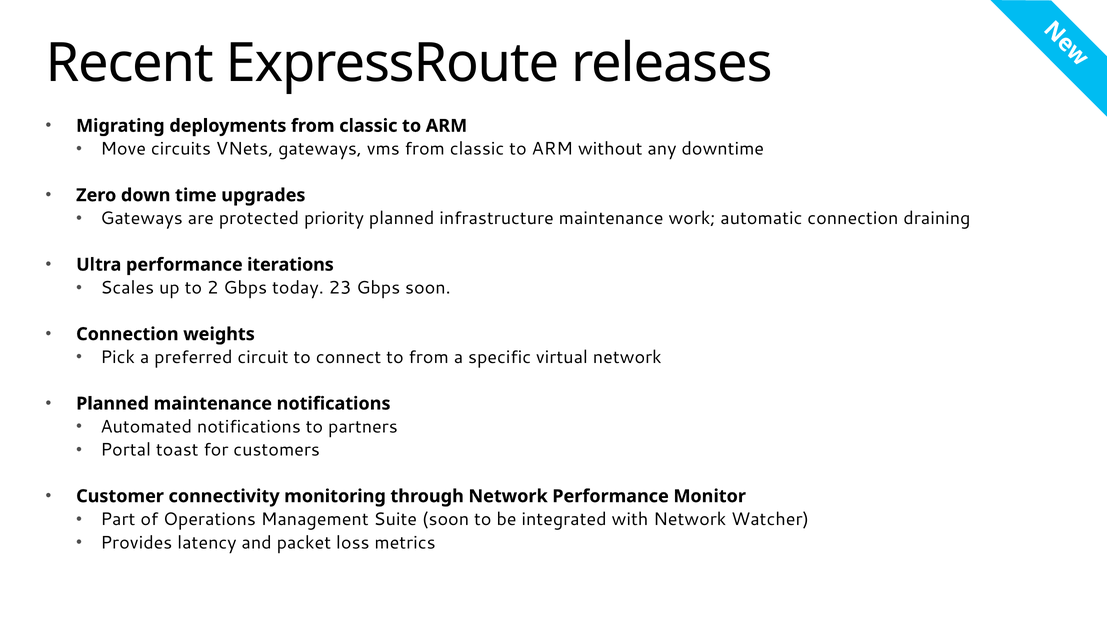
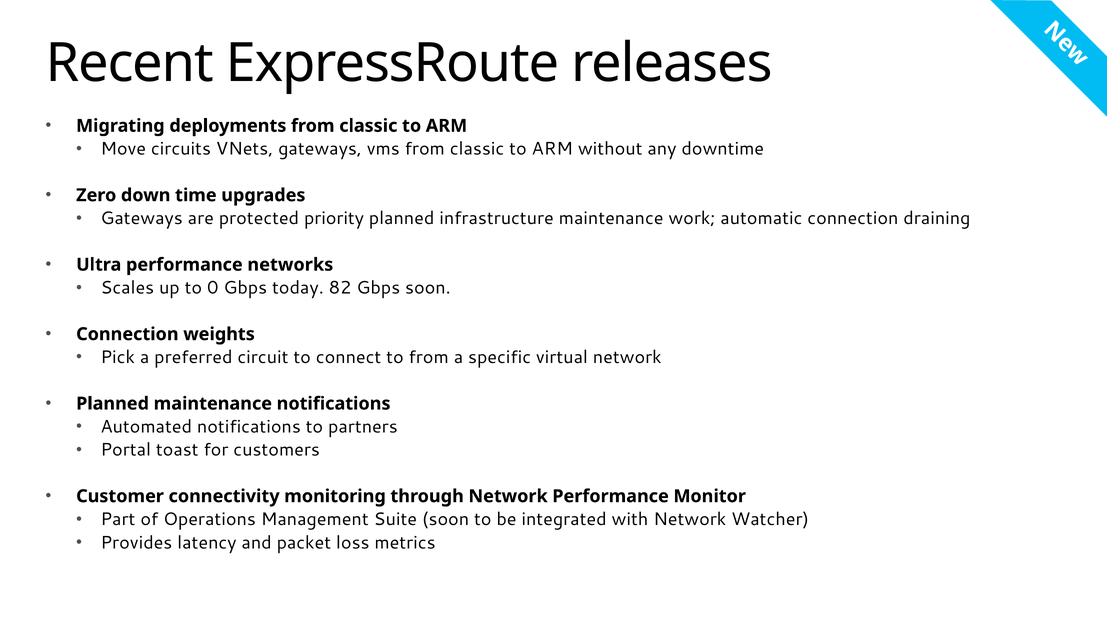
iterations: iterations -> networks
2: 2 -> 0
23: 23 -> 82
